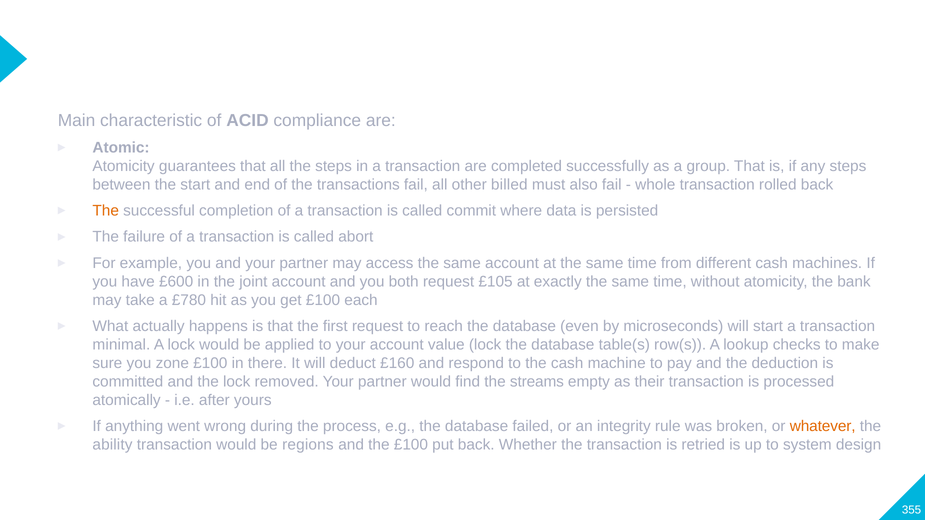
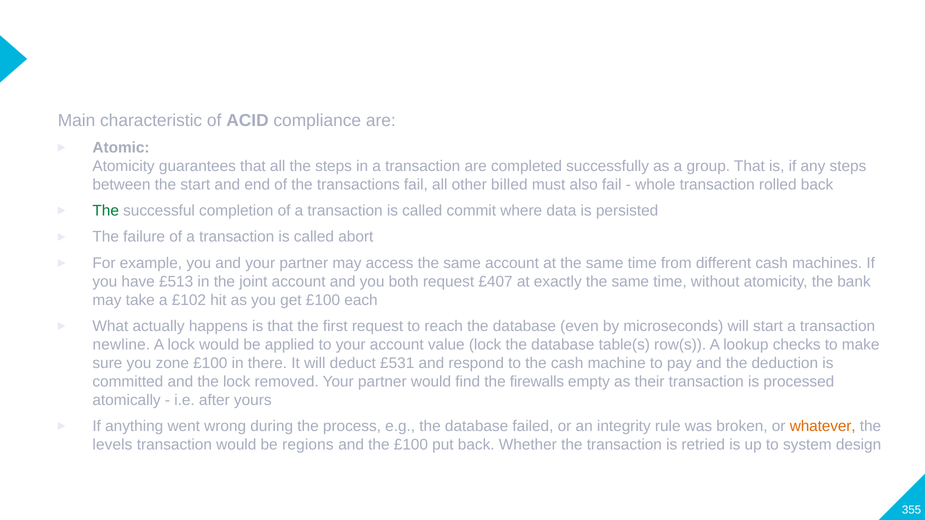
The at (106, 211) colour: orange -> green
£600: £600 -> £513
£105: £105 -> £407
£780: £780 -> £102
minimal: minimal -> newline
£160: £160 -> £531
streams: streams -> firewalls
ability: ability -> levels
